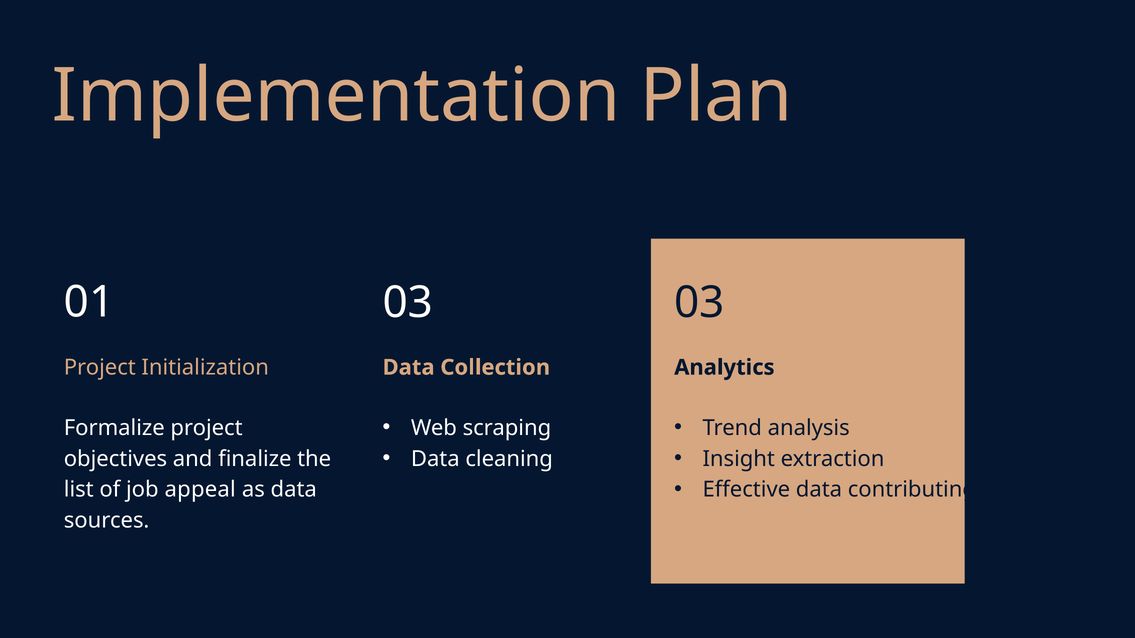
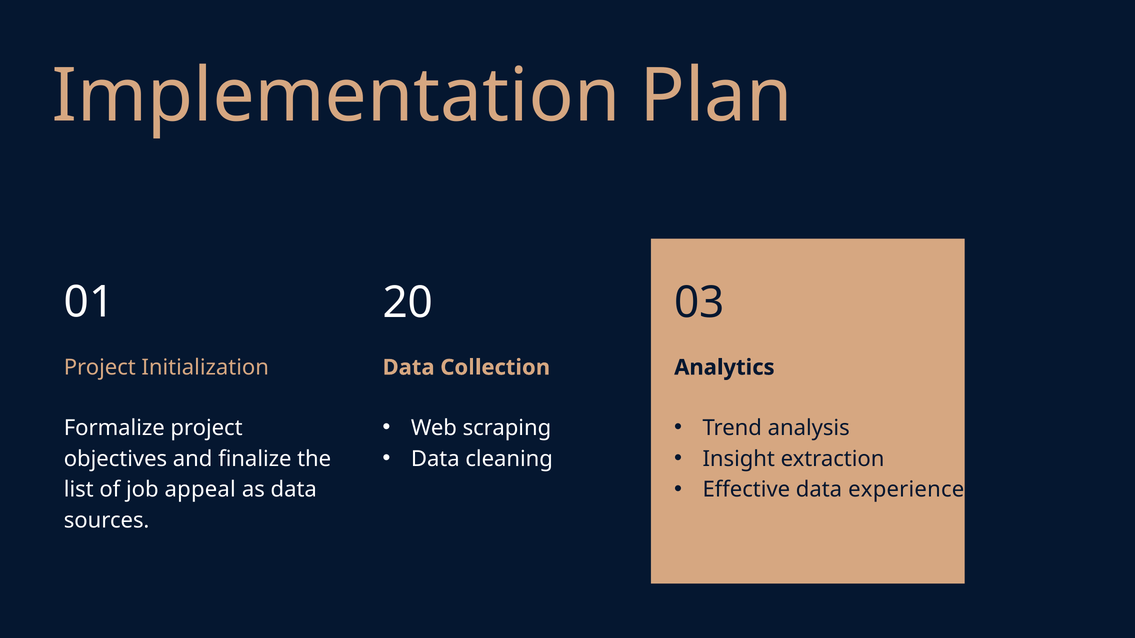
01 03: 03 -> 20
contributing: contributing -> experiences
